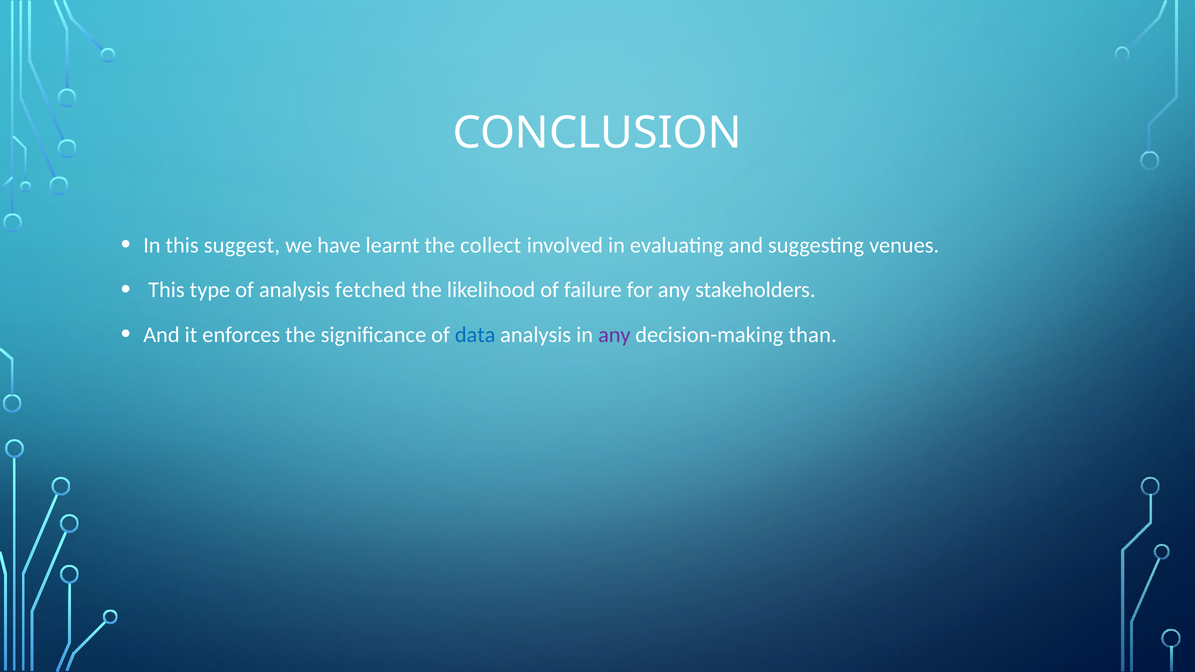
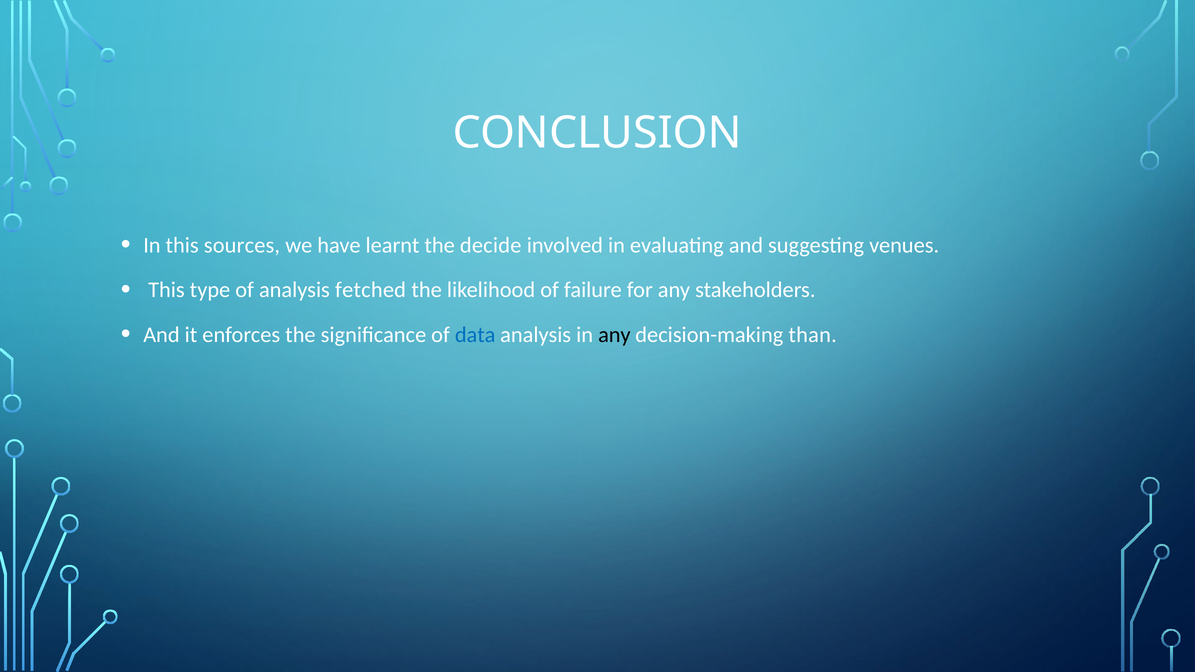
suggest: suggest -> sources
collect: collect -> decide
any at (614, 335) colour: purple -> black
